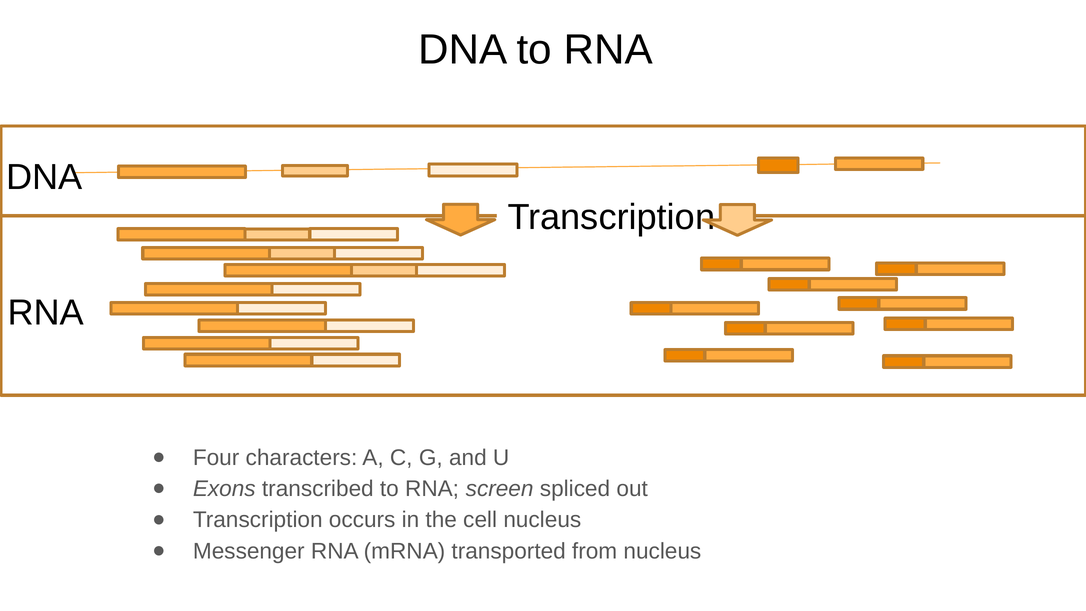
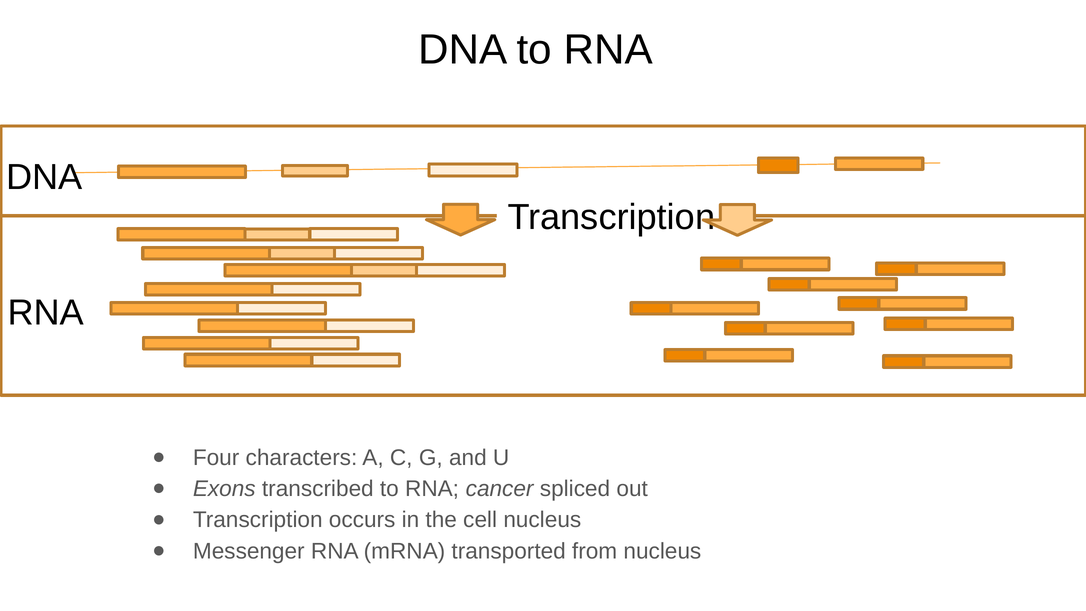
screen: screen -> cancer
